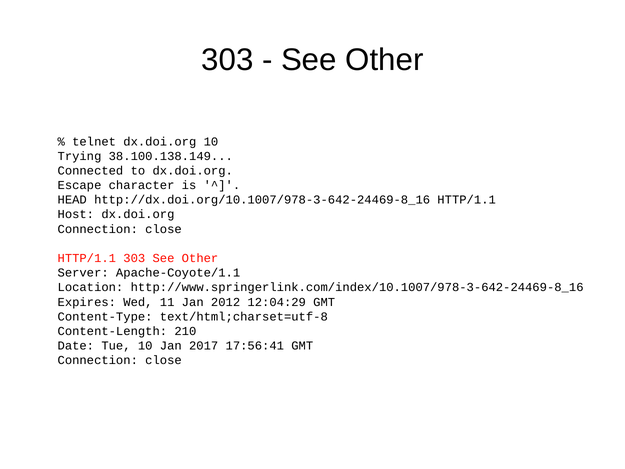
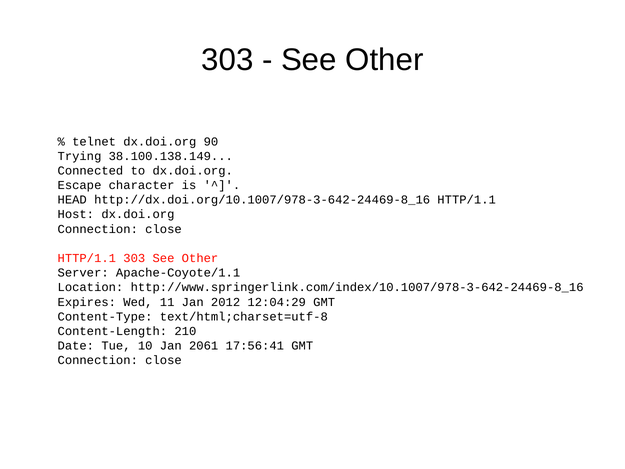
dx.doi.org 10: 10 -> 90
2017: 2017 -> 2061
